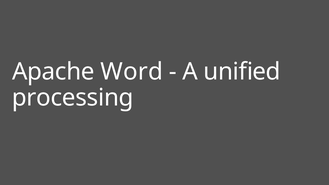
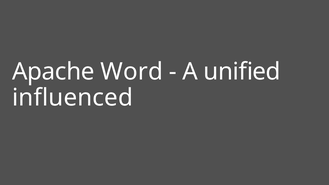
processing: processing -> influenced
